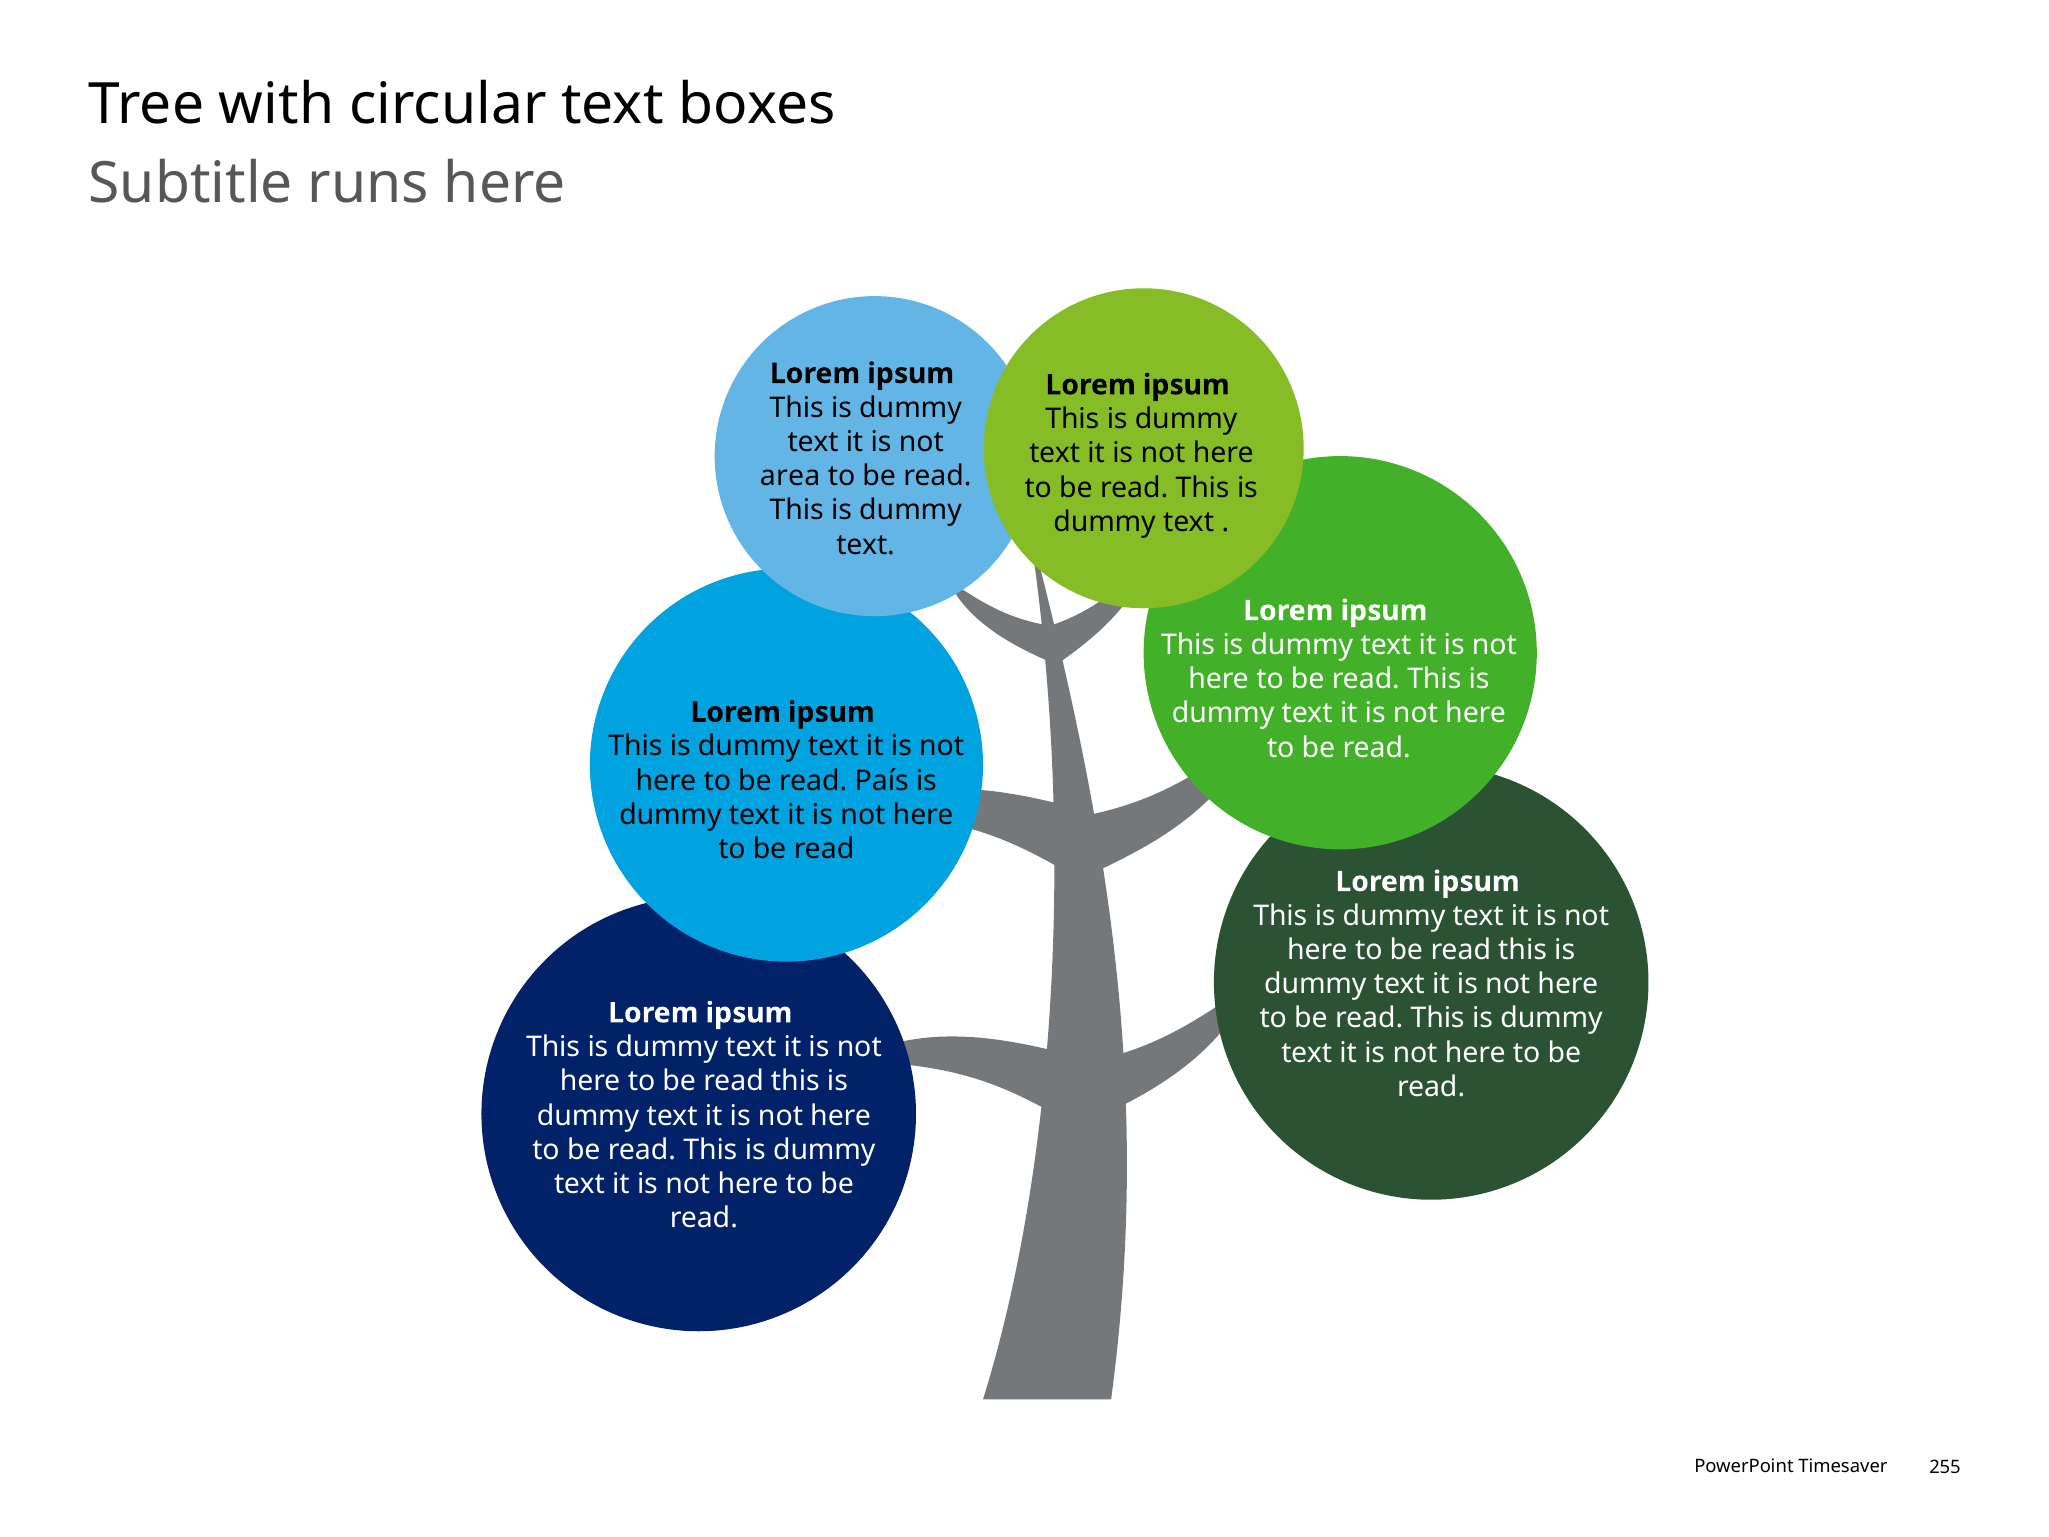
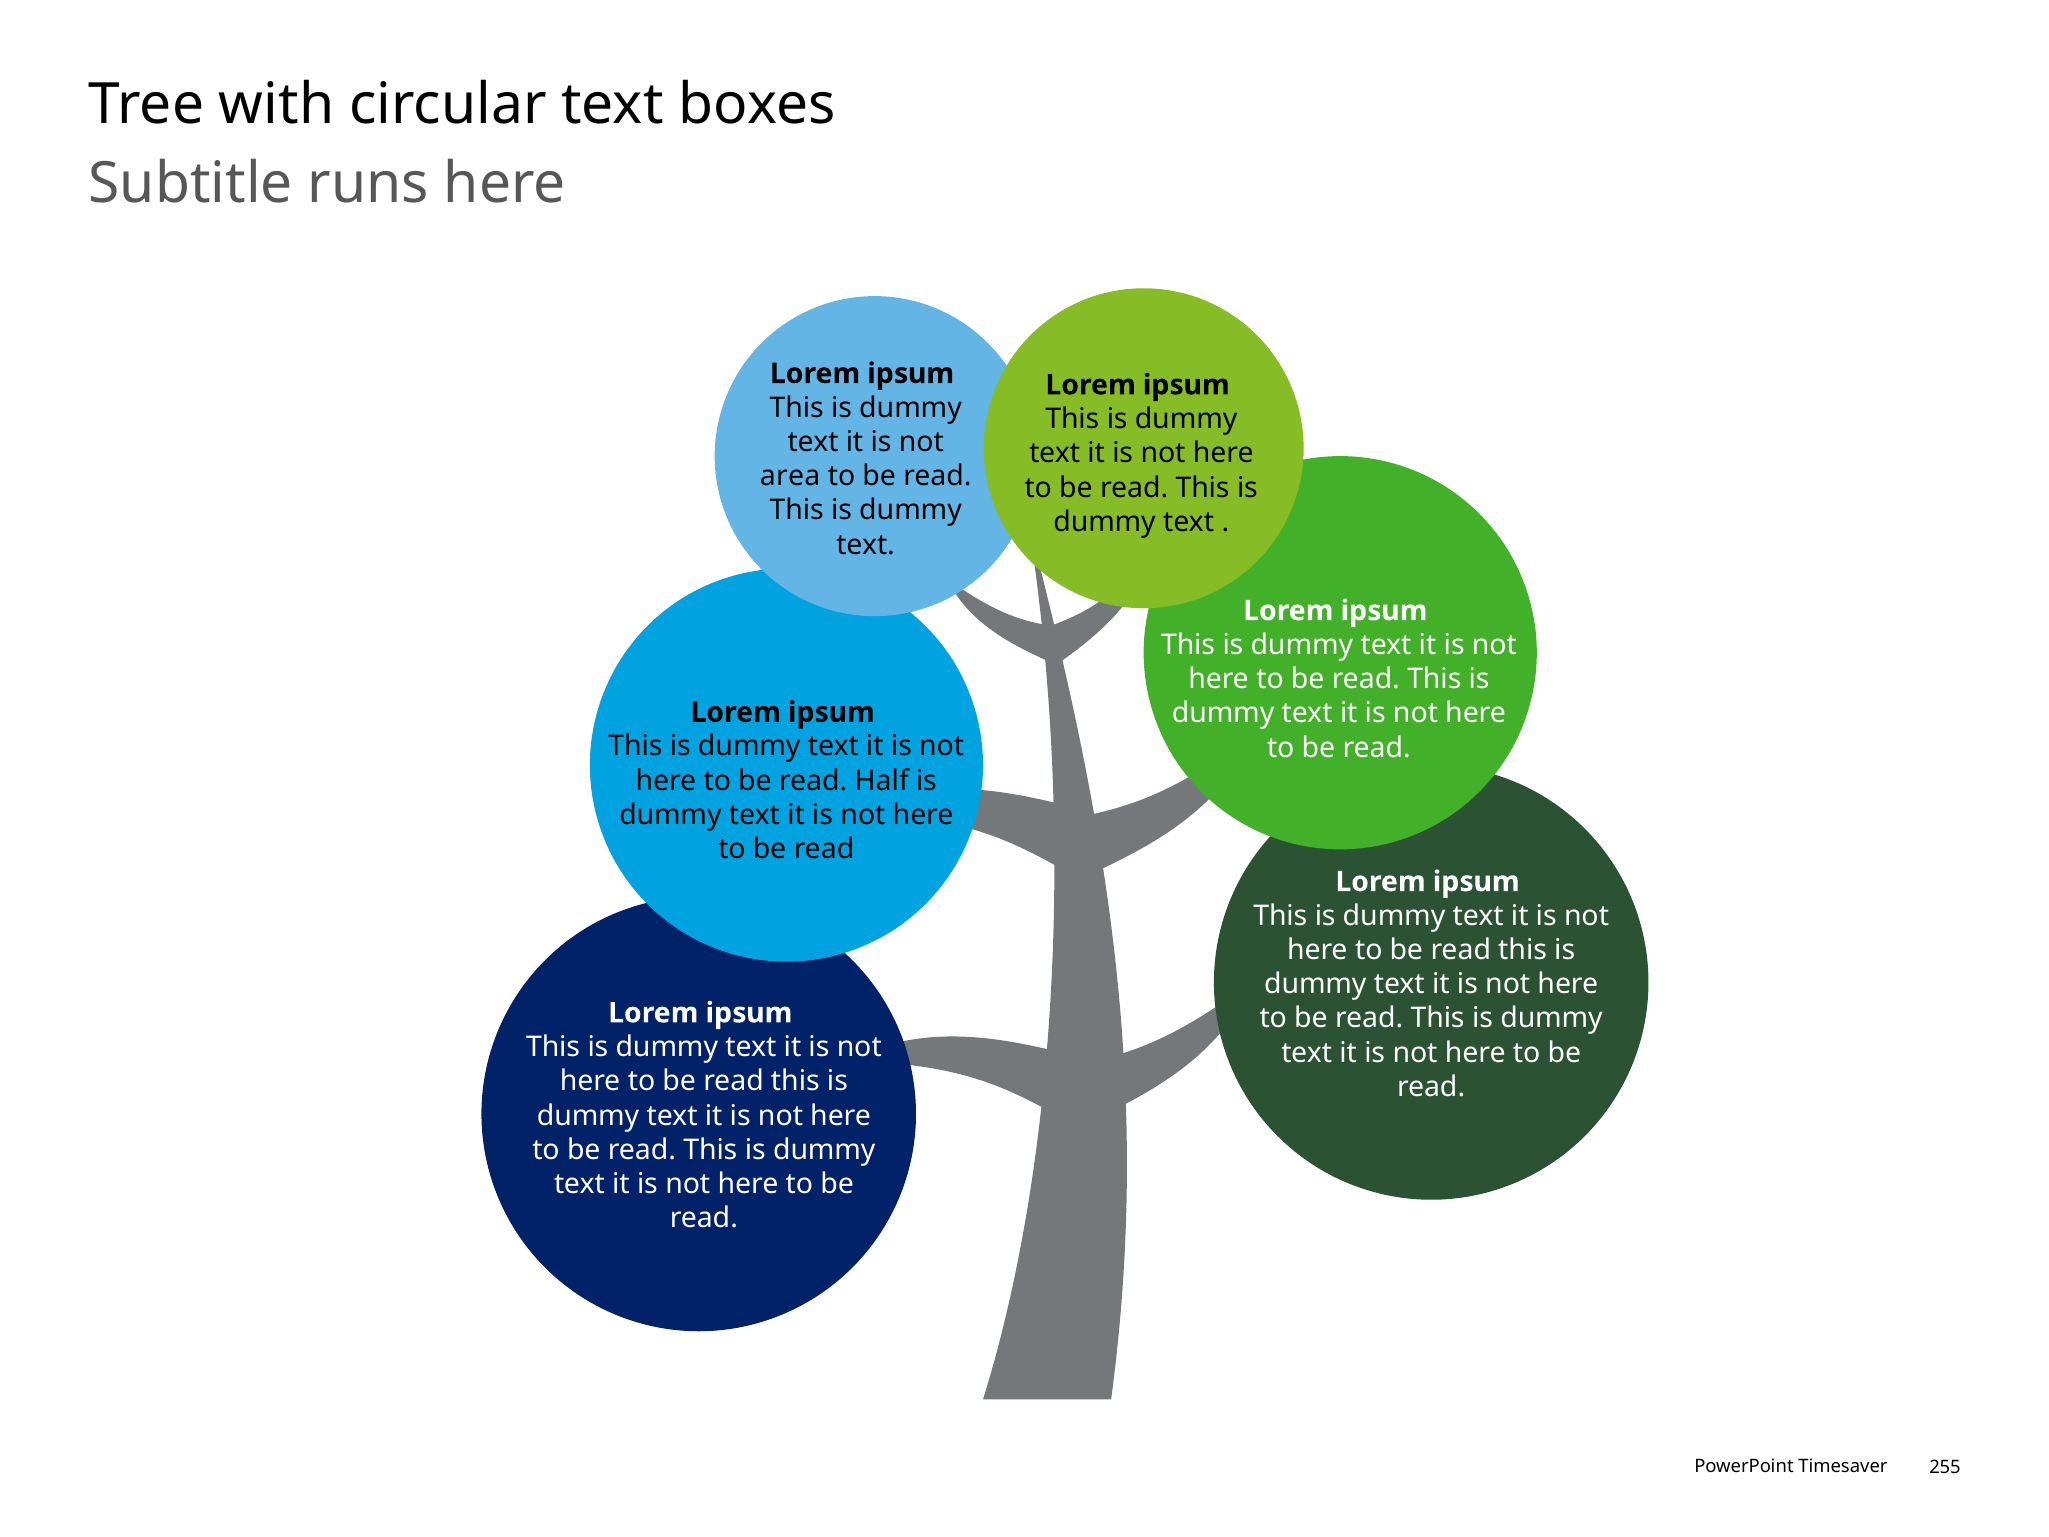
País: País -> Half
